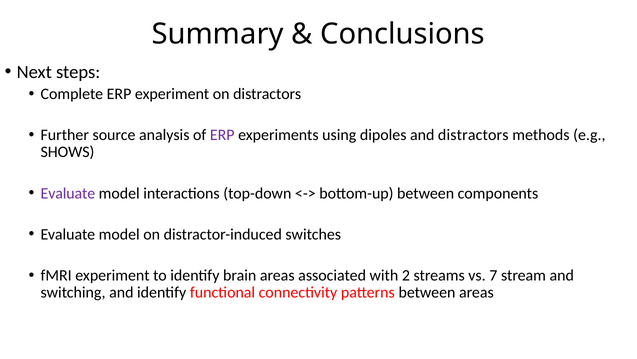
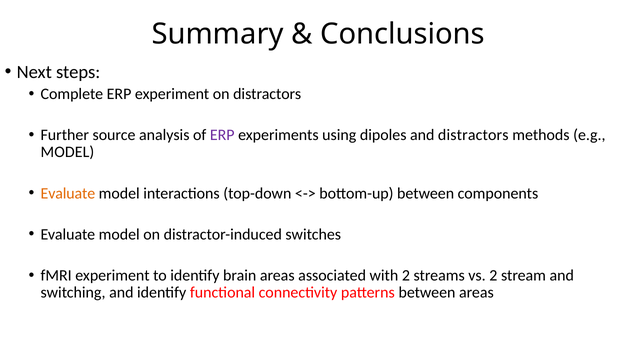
SHOWS at (68, 152): SHOWS -> MODEL
Evaluate at (68, 193) colour: purple -> orange
vs 7: 7 -> 2
